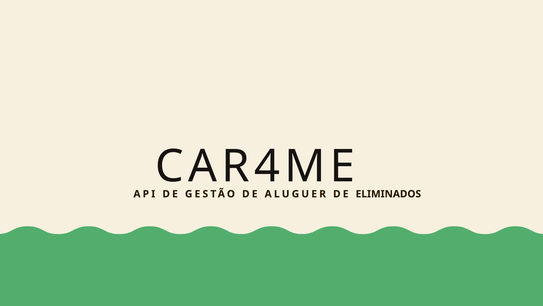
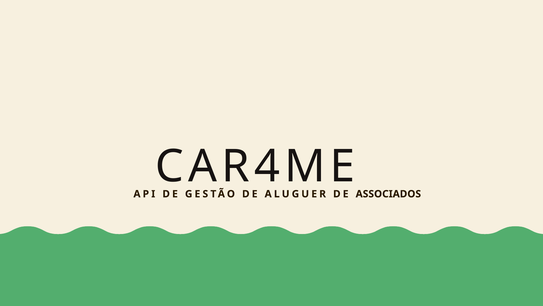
ELIMINADOS: ELIMINADOS -> ASSOCIADOS
